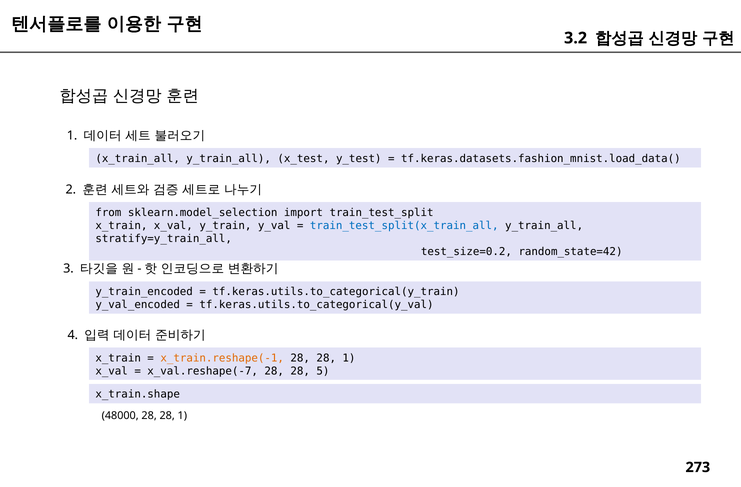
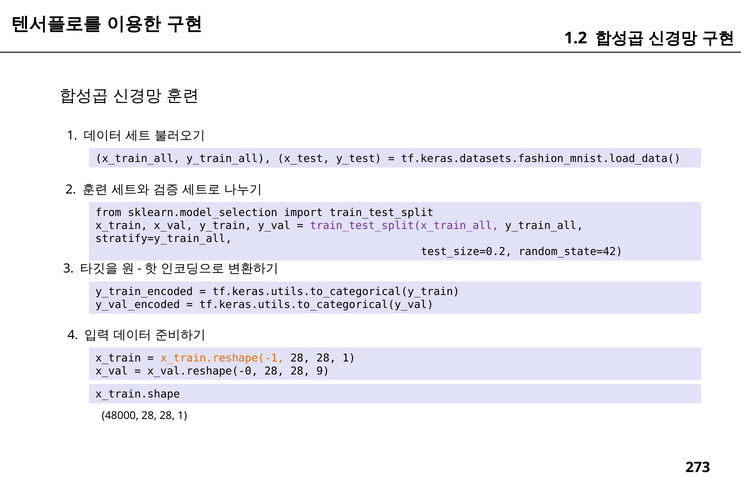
3.2: 3.2 -> 1.2
train_test_split(x_train_all colour: blue -> purple
x_val.reshape(-7: x_val.reshape(-7 -> x_val.reshape(-0
5: 5 -> 9
